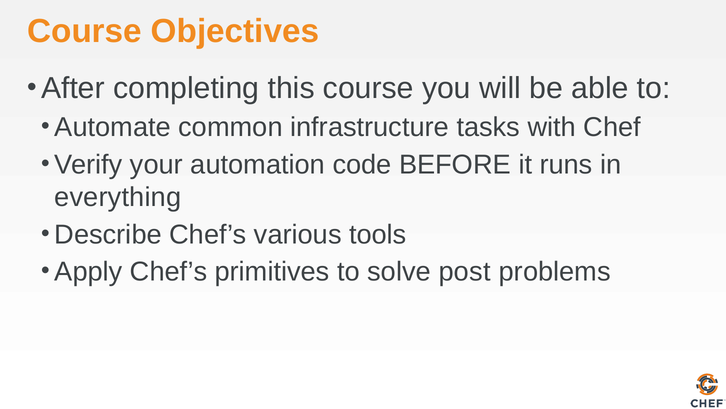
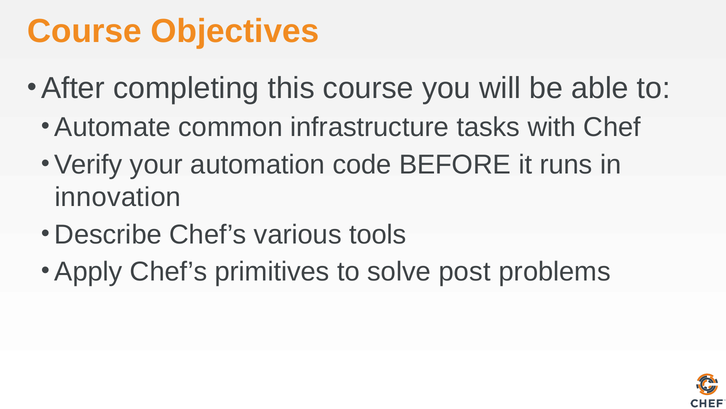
everything: everything -> innovation
